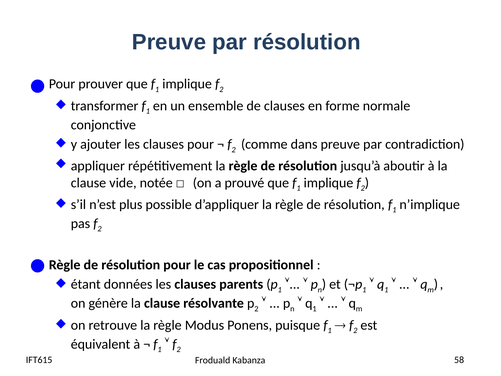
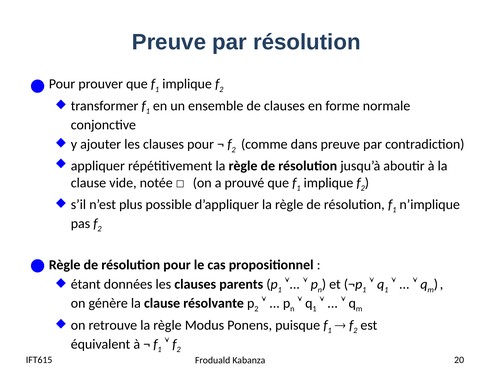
58: 58 -> 20
